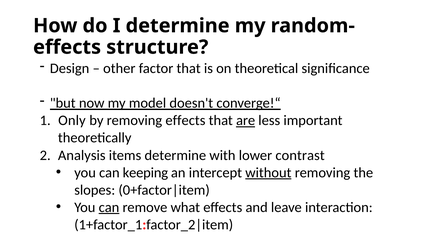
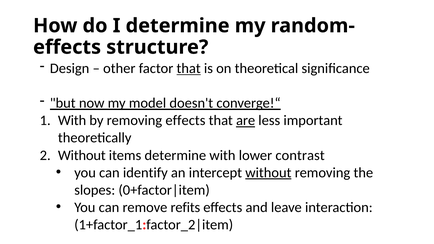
that at (189, 69) underline: none -> present
Only at (72, 121): Only -> With
Analysis at (82, 155): Analysis -> Without
keeping: keeping -> identify
can at (109, 207) underline: present -> none
what: what -> refits
